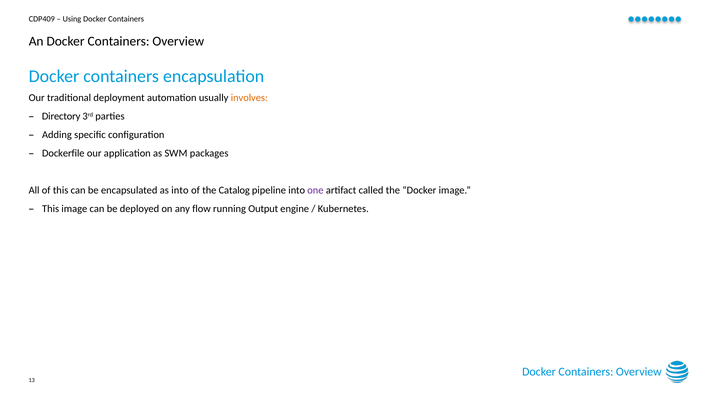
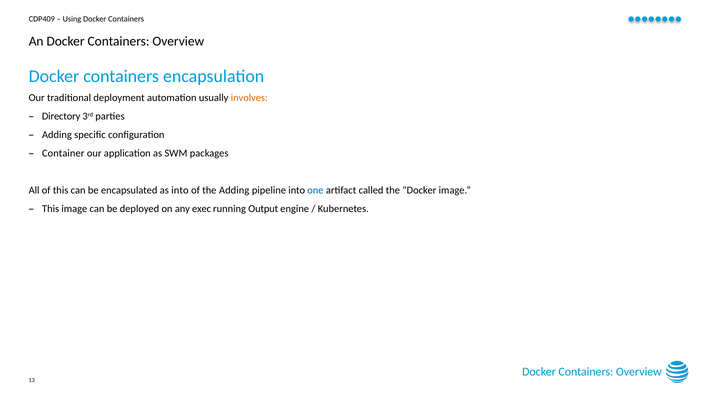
Dockerfile: Dockerfile -> Container
the Catalog: Catalog -> Adding
one colour: purple -> blue
flow: flow -> exec
